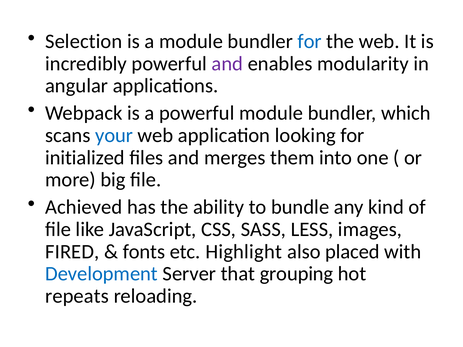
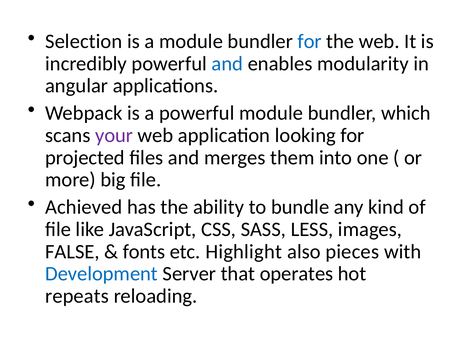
and at (227, 64) colour: purple -> blue
your colour: blue -> purple
initialized: initialized -> projected
FIRED: FIRED -> FALSE
placed: placed -> pieces
grouping: grouping -> operates
